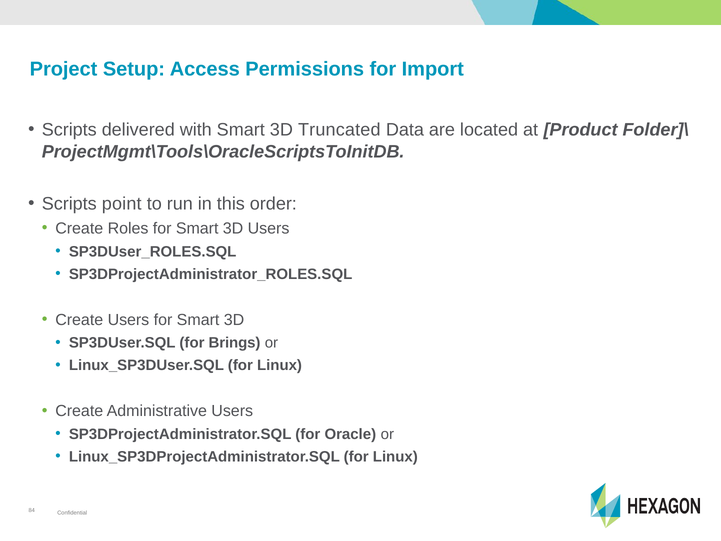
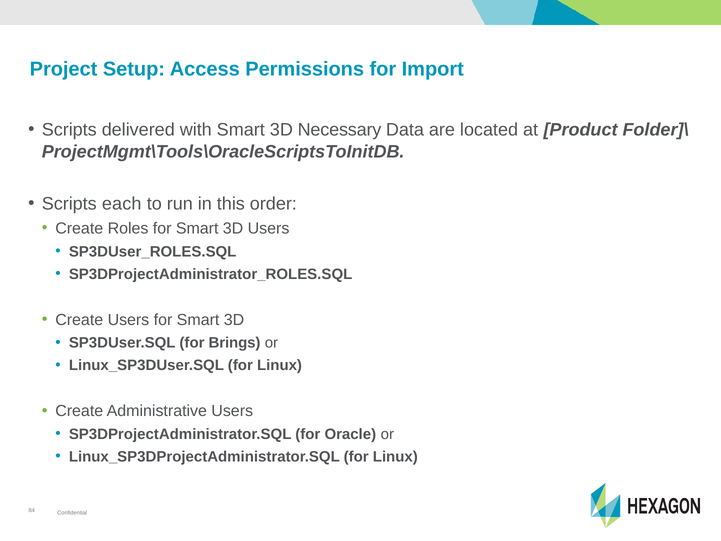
Truncated: Truncated -> Necessary
point: point -> each
